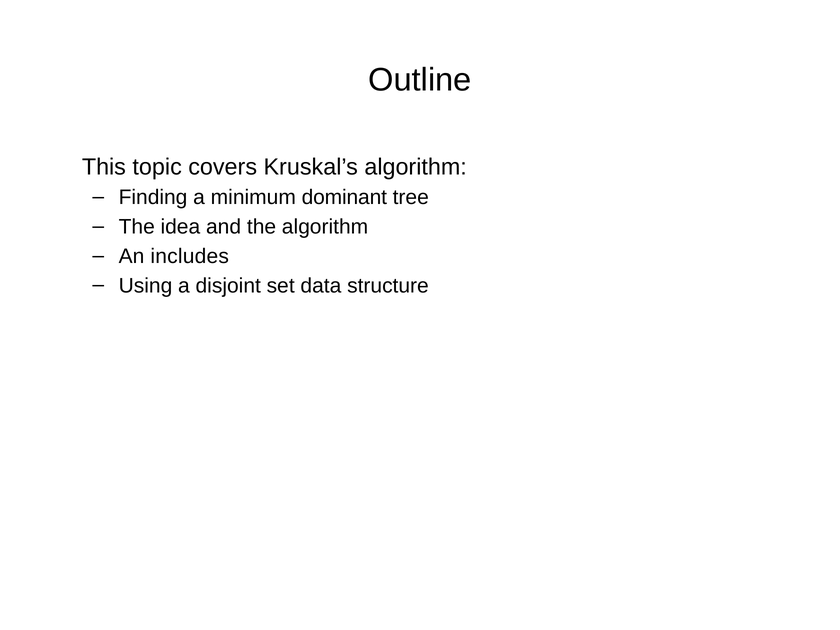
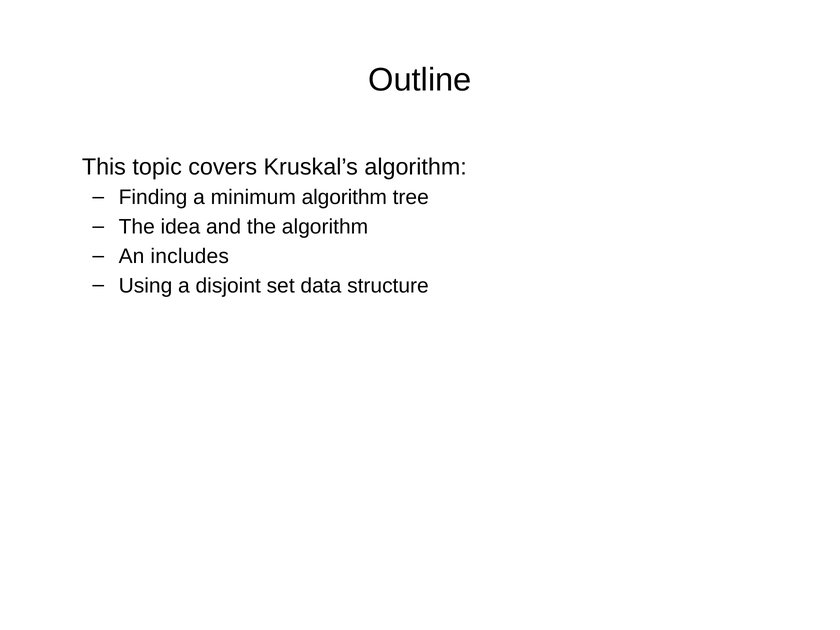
minimum dominant: dominant -> algorithm
